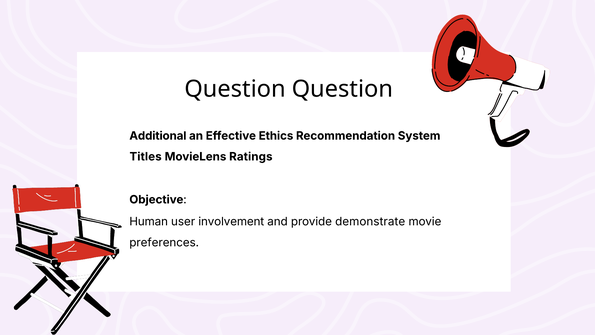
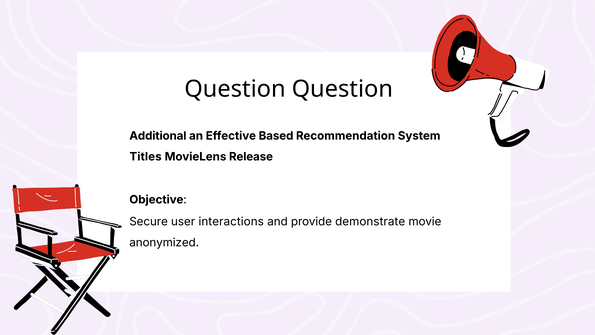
Ethics: Ethics -> Based
Ratings: Ratings -> Release
Human: Human -> Secure
involvement: involvement -> interactions
preferences: preferences -> anonymized
